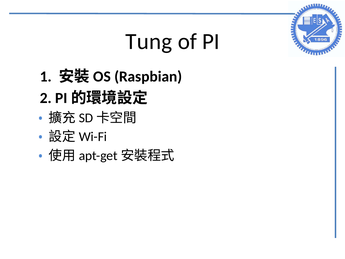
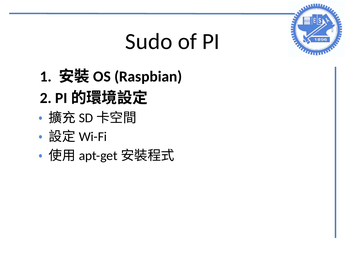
Tung: Tung -> Sudo
